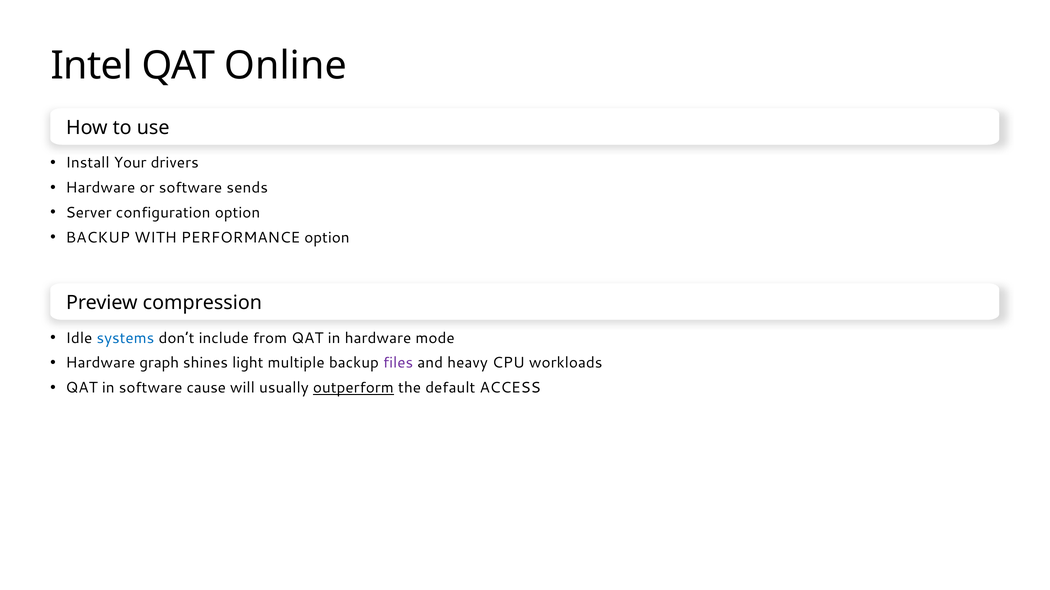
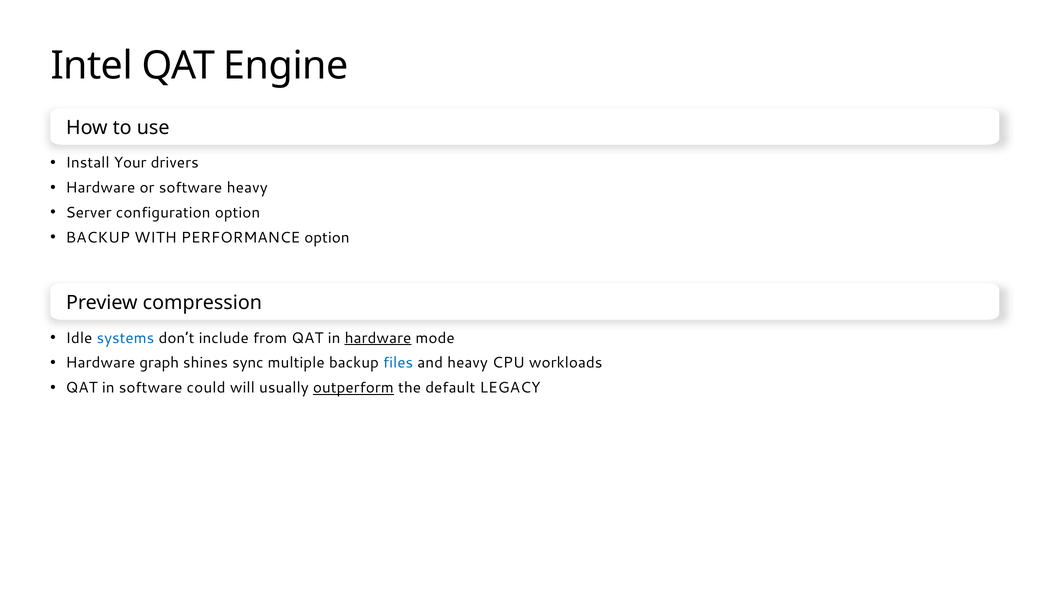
Online: Online -> Engine
software sends: sends -> heavy
hardware at (378, 338) underline: none -> present
light: light -> sync
files colour: purple -> blue
cause: cause -> could
ACCESS: ACCESS -> LEGACY
